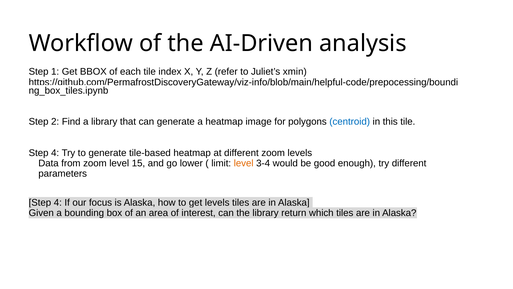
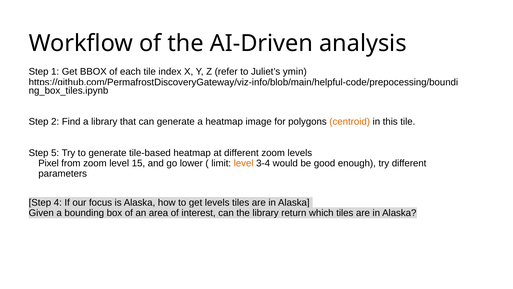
xmin: xmin -> ymin
centroid colour: blue -> orange
4 at (55, 153): 4 -> 5
Data: Data -> Pixel
